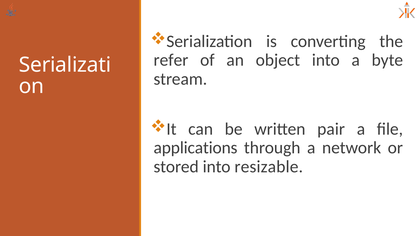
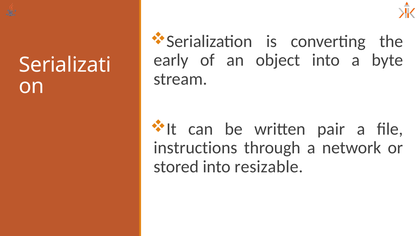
refer: refer -> early
applications: applications -> instructions
